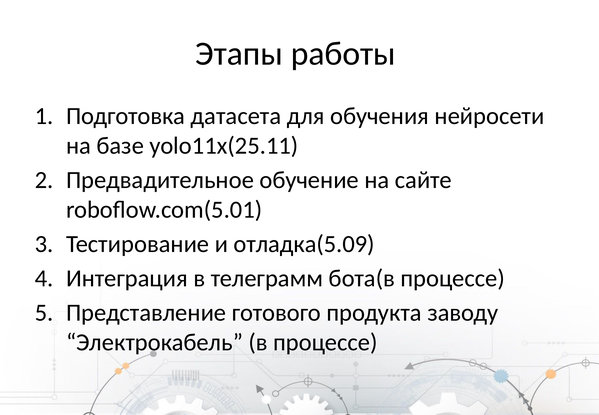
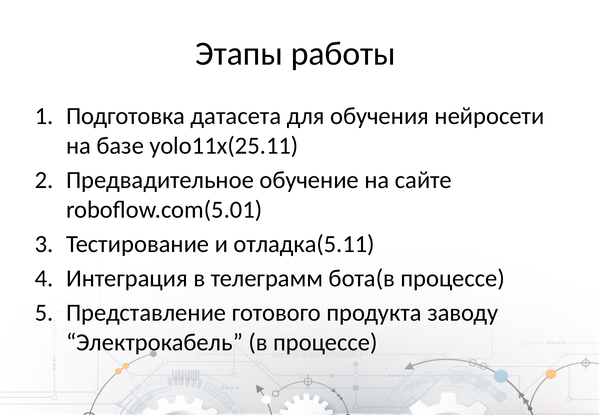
отладка(5.09: отладка(5.09 -> отладка(5.11
